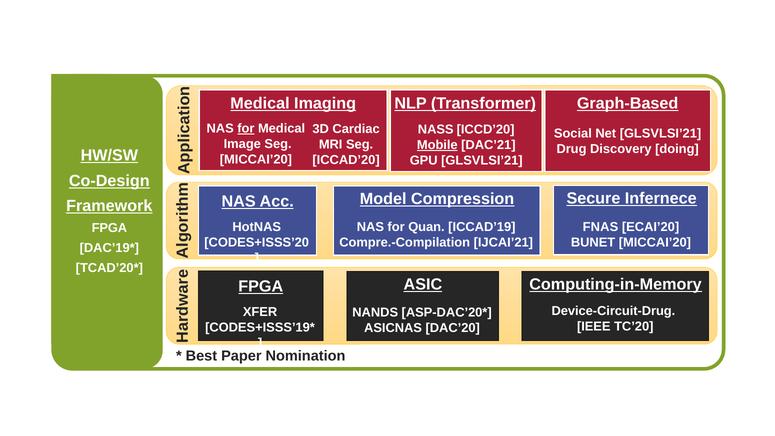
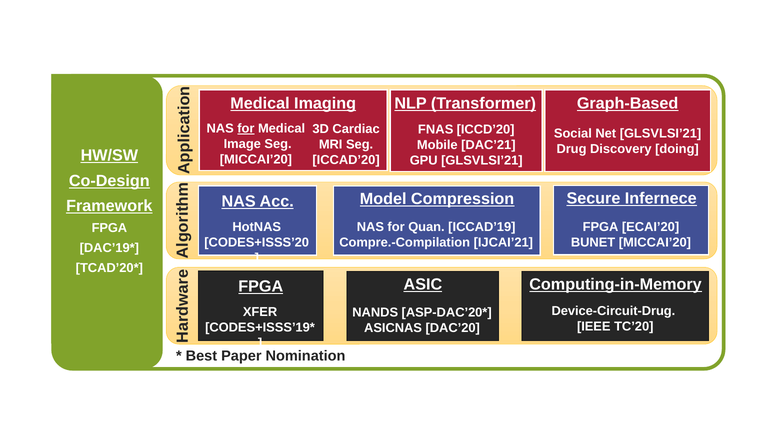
NASS: NASS -> FNAS
Mobile underline: present -> none
FNAS at (600, 227): FNAS -> FPGA
